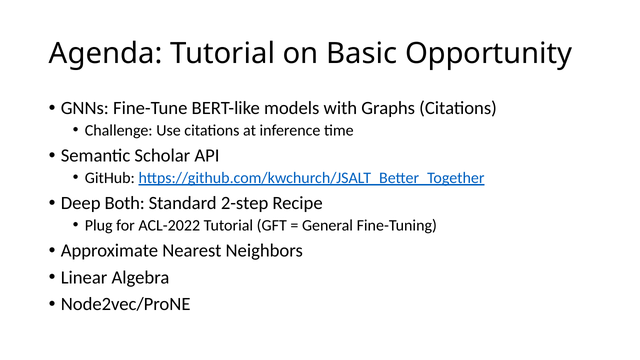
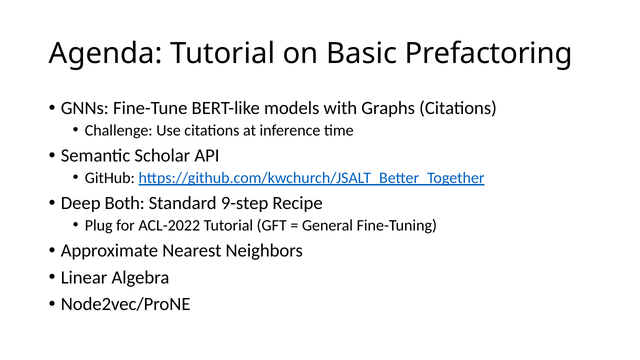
Opportunity: Opportunity -> Prefactoring
2-step: 2-step -> 9-step
